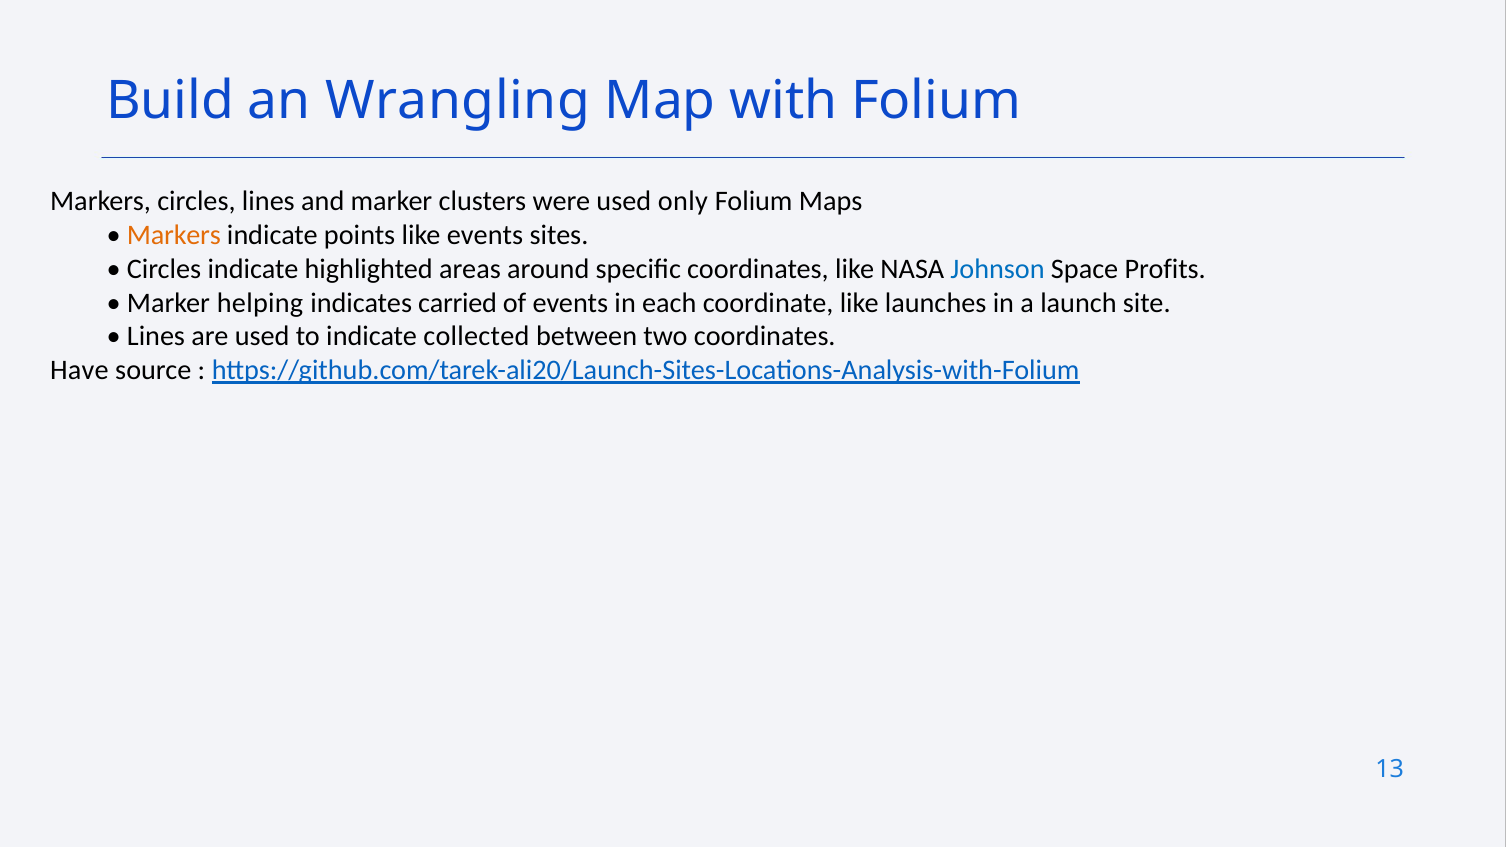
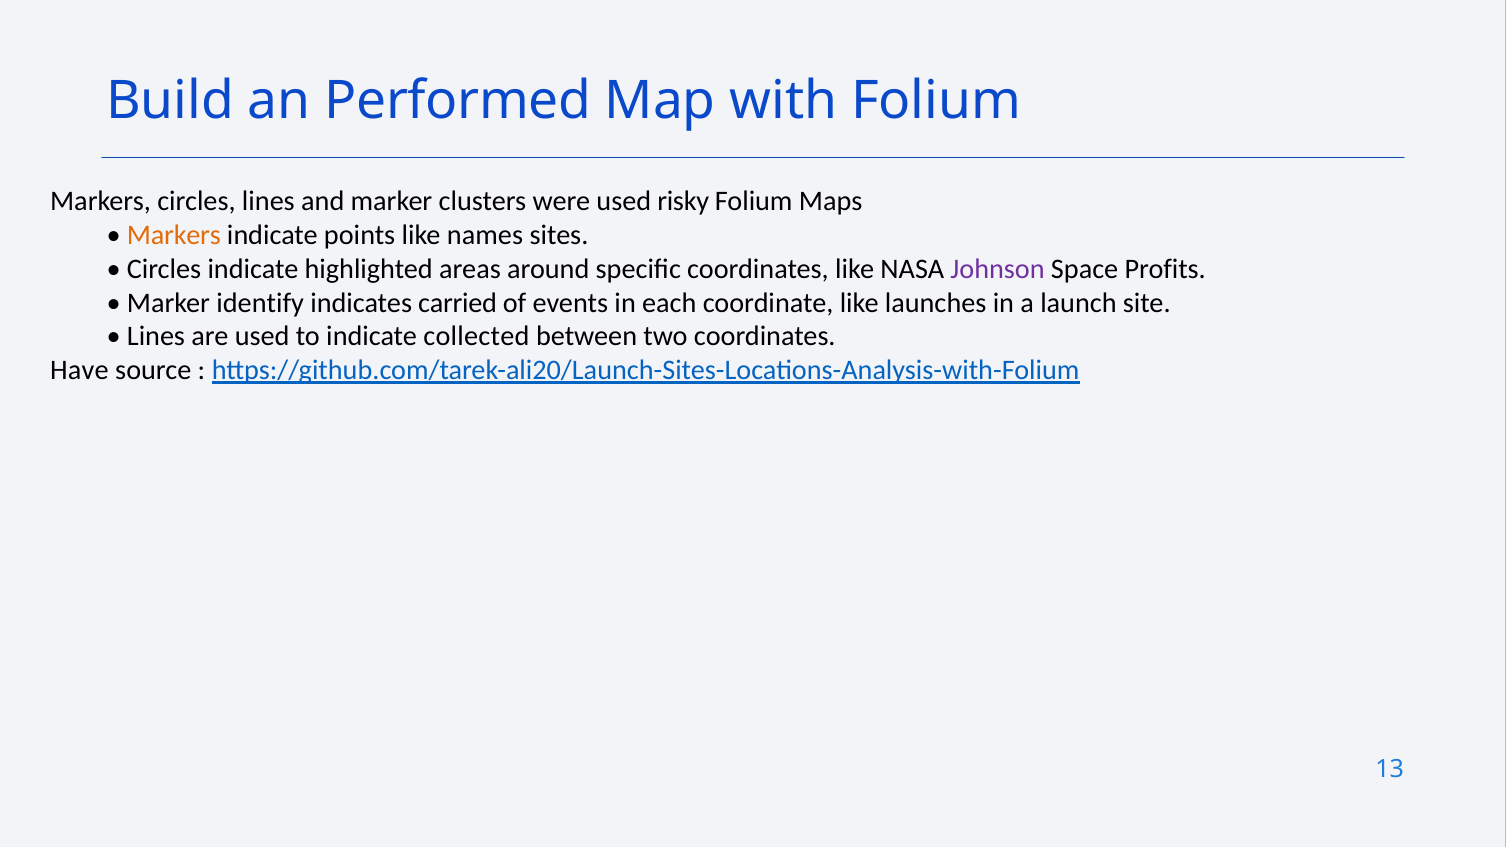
Wrangling: Wrangling -> Performed
only: only -> risky
like events: events -> names
Johnson colour: blue -> purple
helping: helping -> identify
